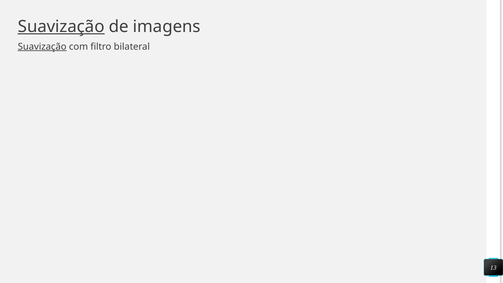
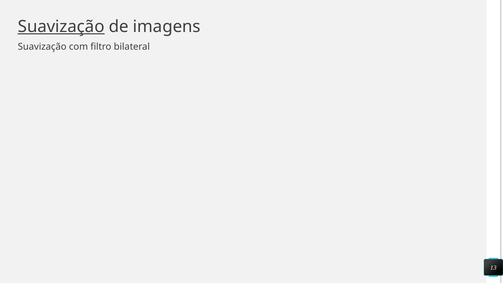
Suavização at (42, 47) underline: present -> none
